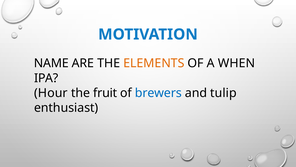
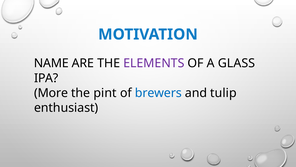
ELEMENTS colour: orange -> purple
WHEN: WHEN -> GLASS
Hour: Hour -> More
fruit: fruit -> pint
